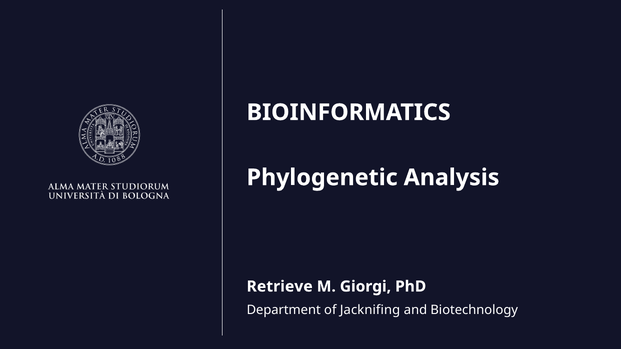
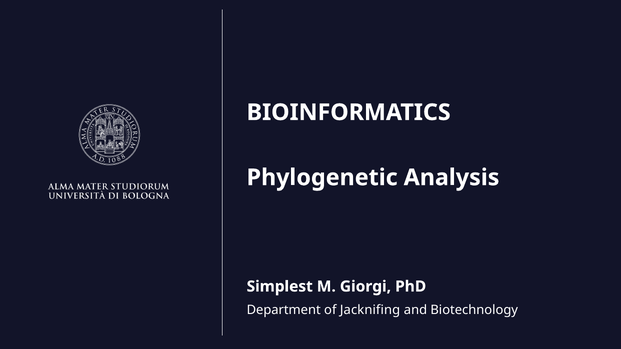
Retrieve: Retrieve -> Simplest
